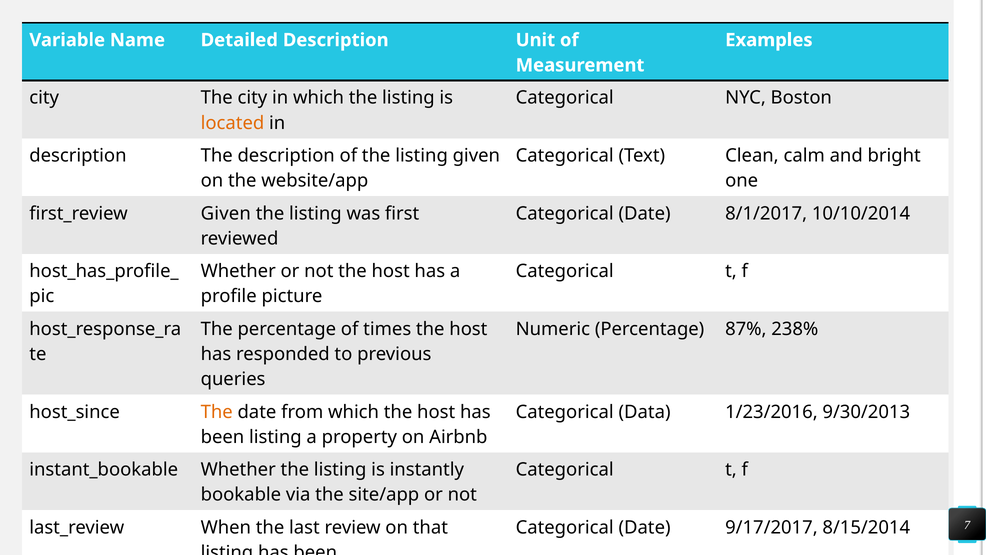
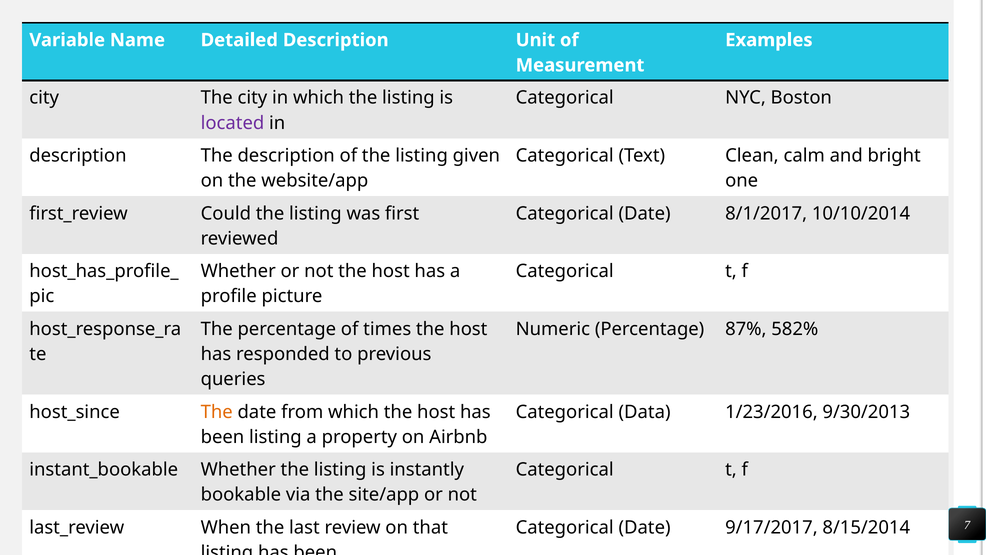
located colour: orange -> purple
Given at (226, 213): Given -> Could
238%: 238% -> 582%
